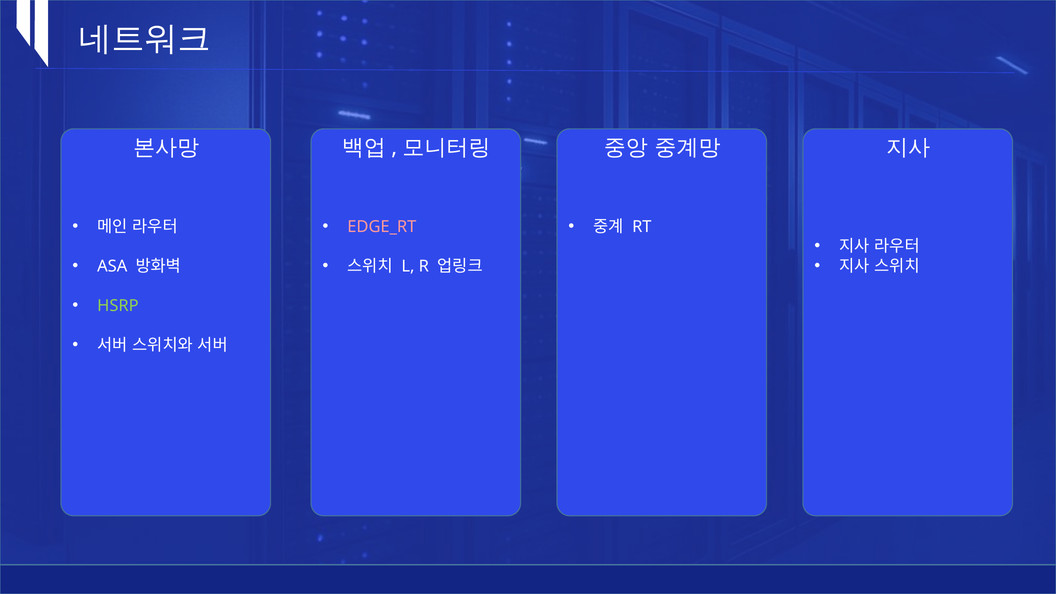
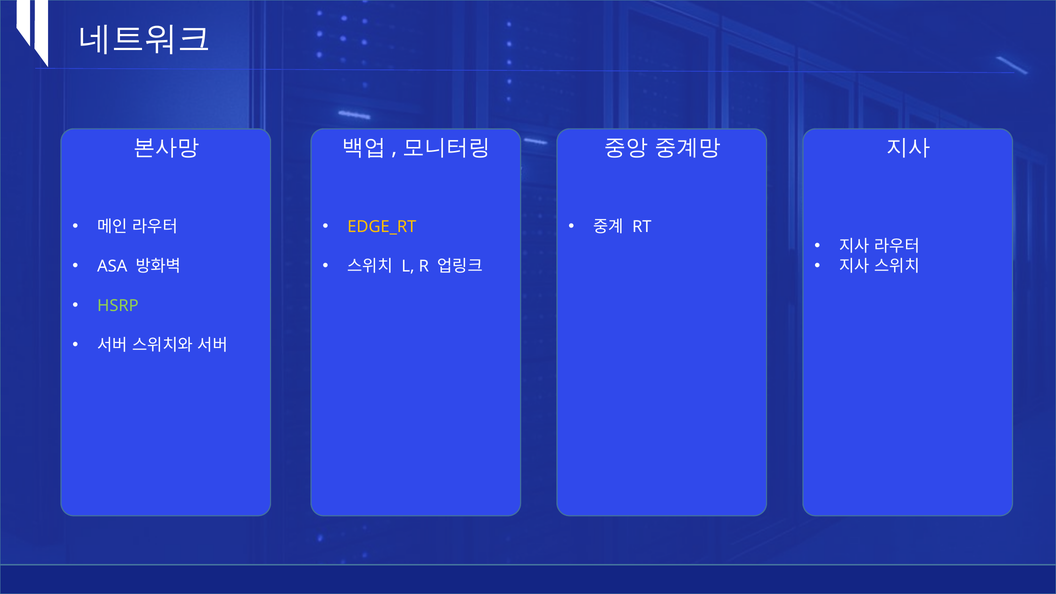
EDGE_RT colour: pink -> yellow
